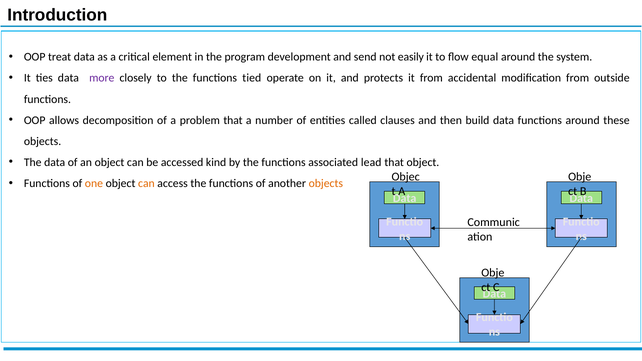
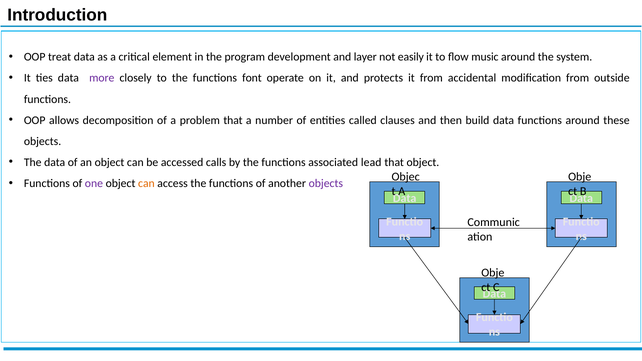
send: send -> layer
equal: equal -> music
tied: tied -> font
kind: kind -> calls
one colour: orange -> purple
objects at (326, 183) colour: orange -> purple
